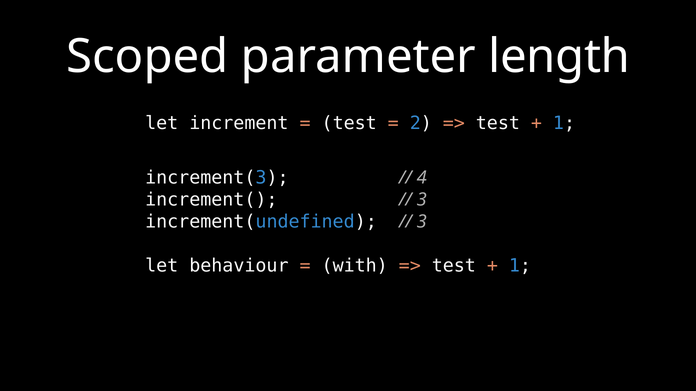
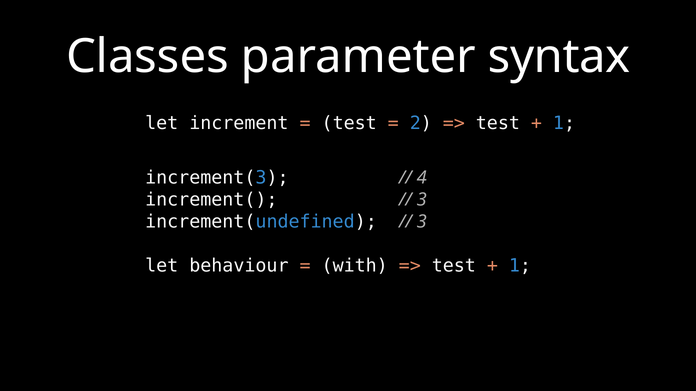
Scoped: Scoped -> Classes
length: length -> syntax
